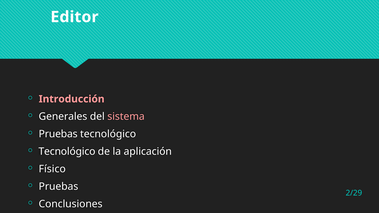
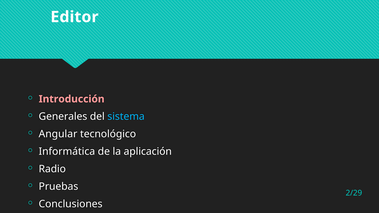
sistema colour: pink -> light blue
Pruebas at (58, 134): Pruebas -> Angular
Tecnológico at (67, 152): Tecnológico -> Informática
Físico: Físico -> Radio
